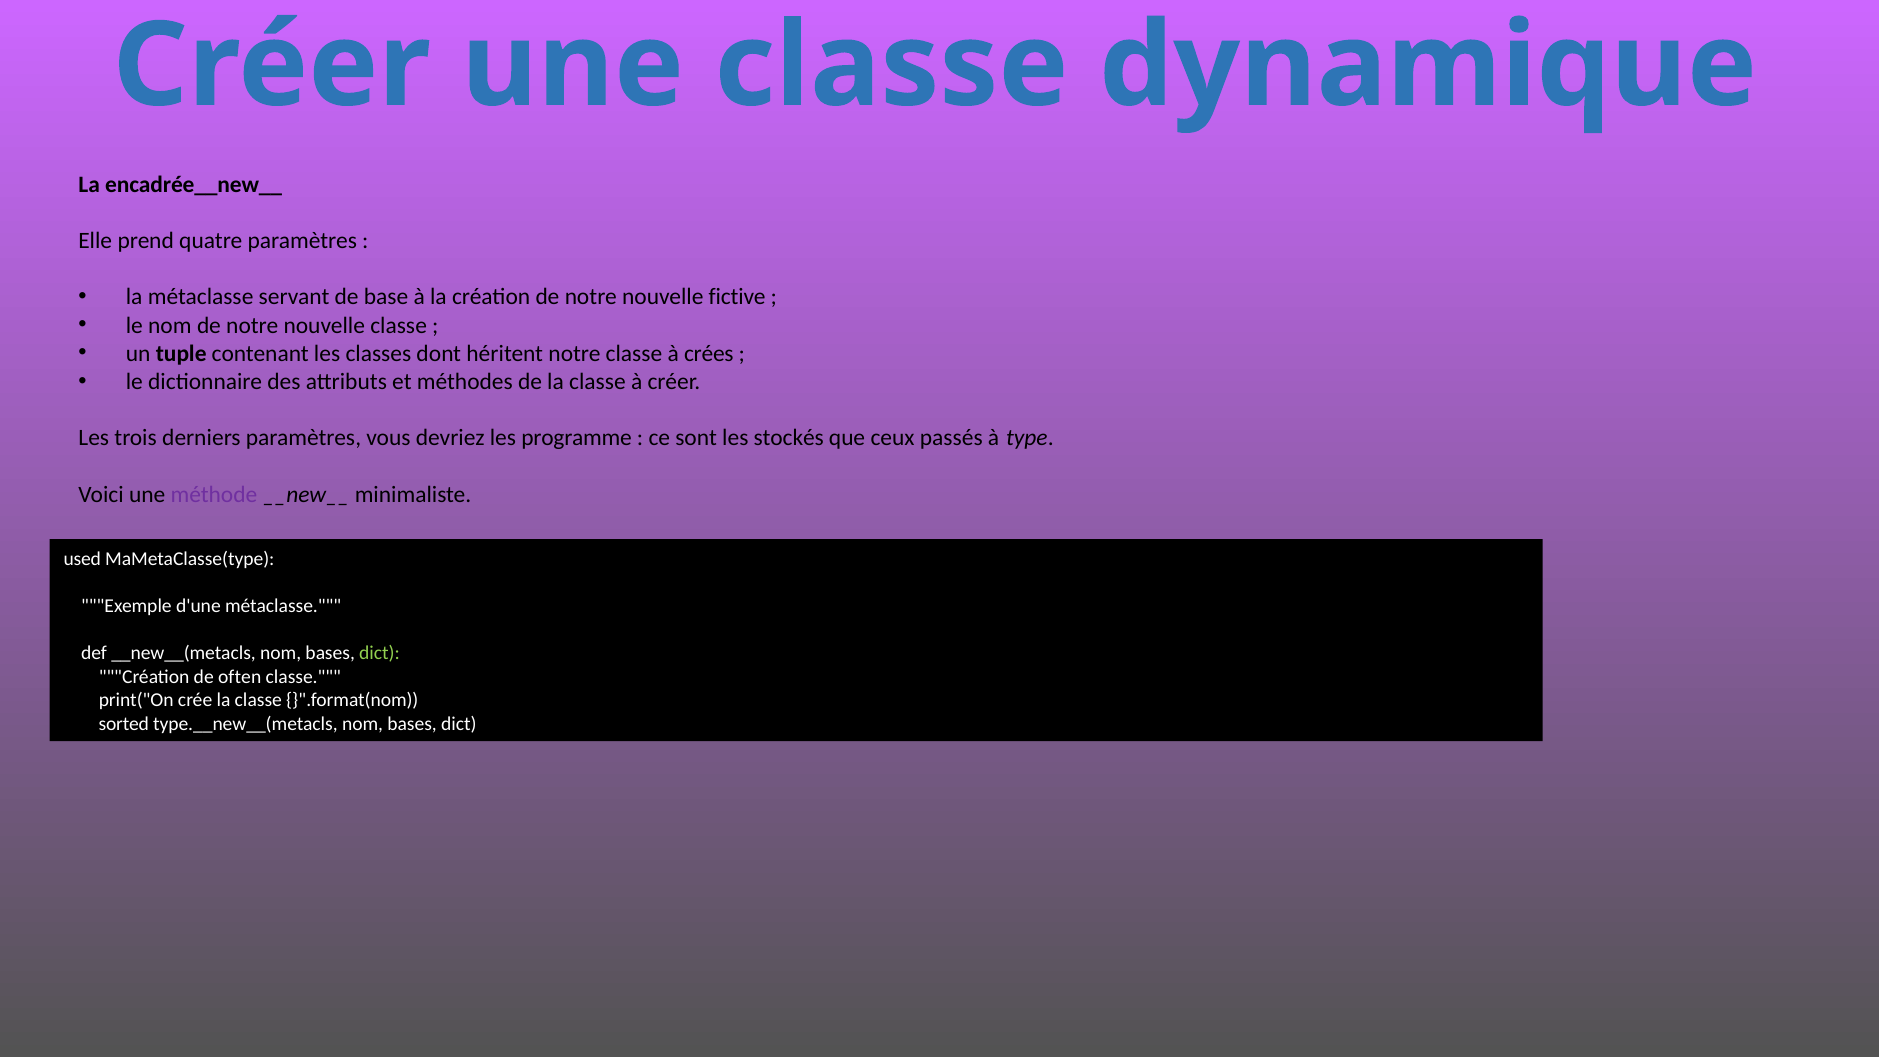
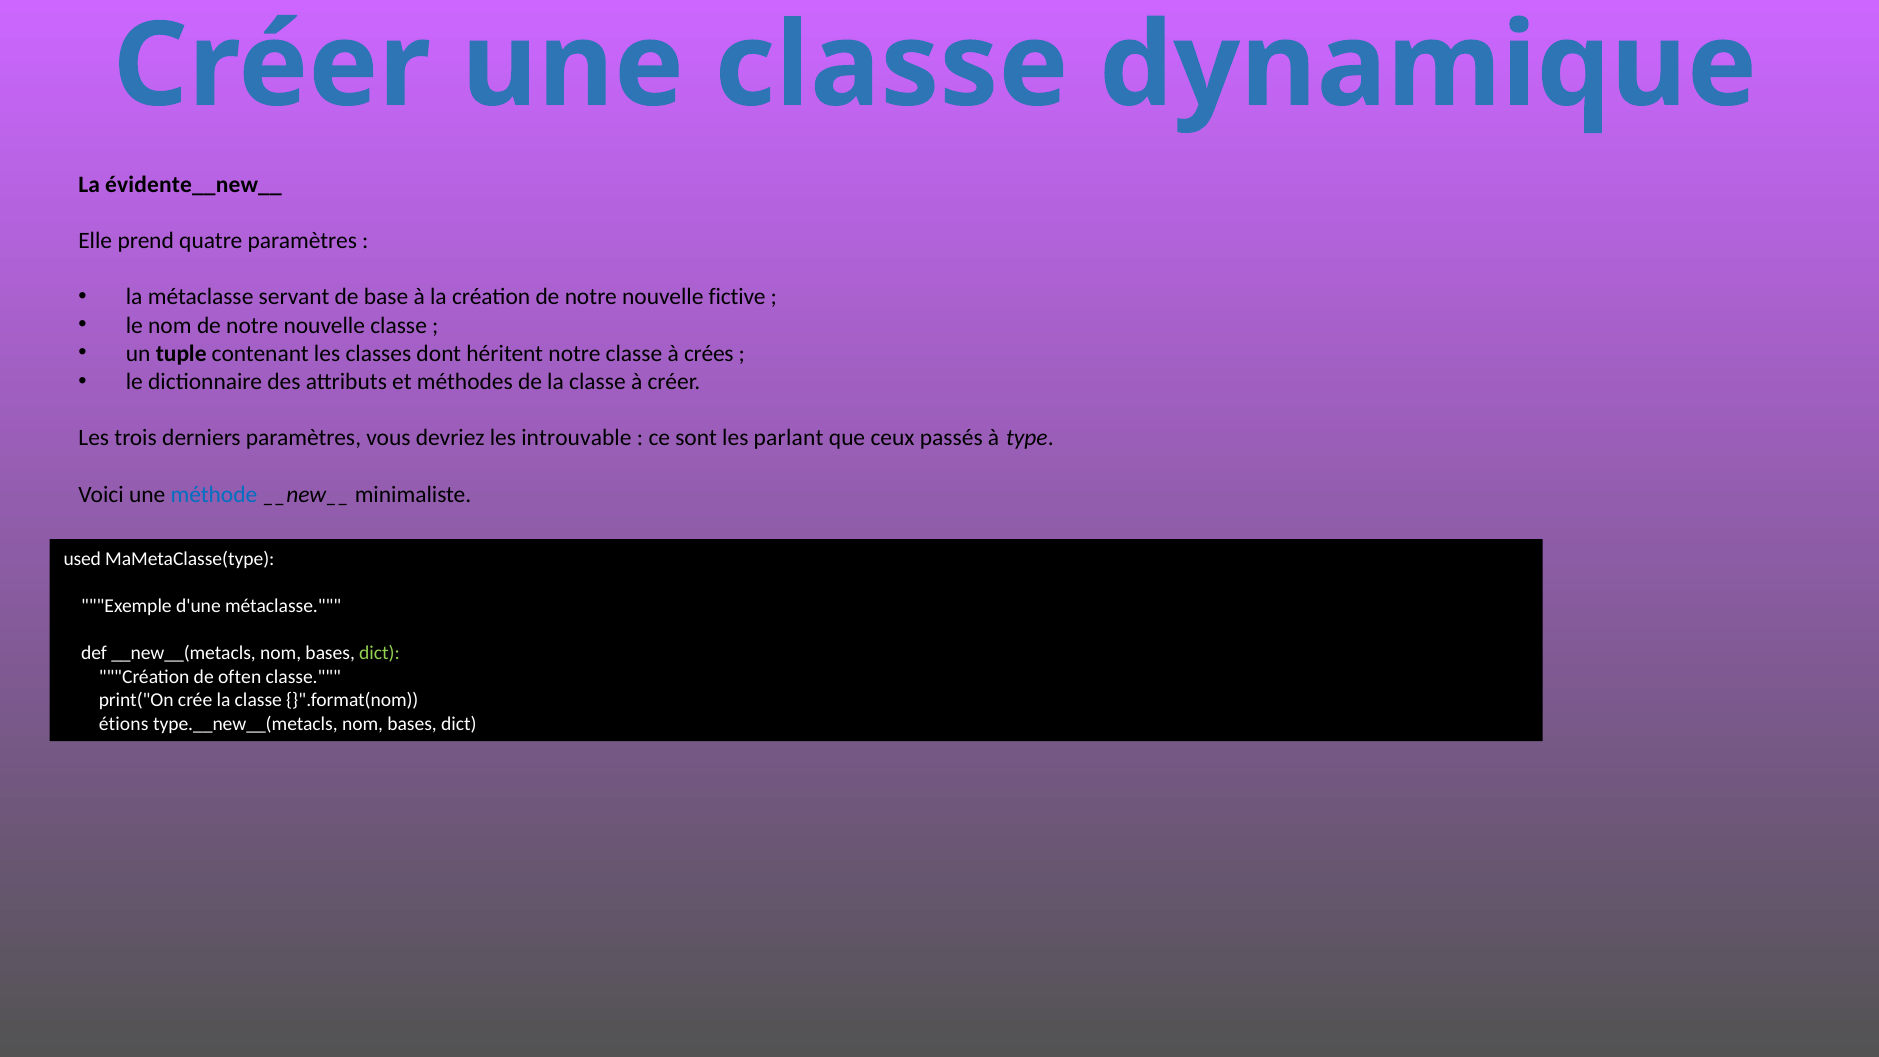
encadrée__new__: encadrée__new__ -> évidente__new__
programme: programme -> introuvable
stockés: stockés -> parlant
méthode colour: purple -> blue
sorted: sorted -> étions
